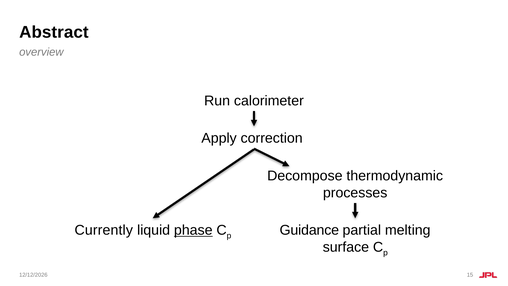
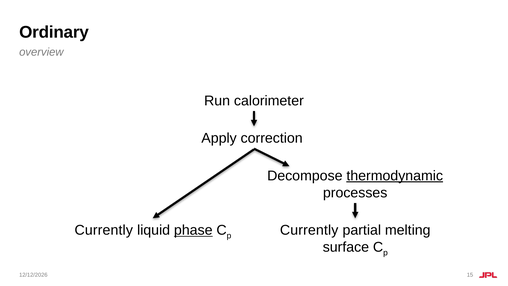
Abstract: Abstract -> Ordinary
thermodynamic underline: none -> present
Guidance at (309, 230): Guidance -> Currently
